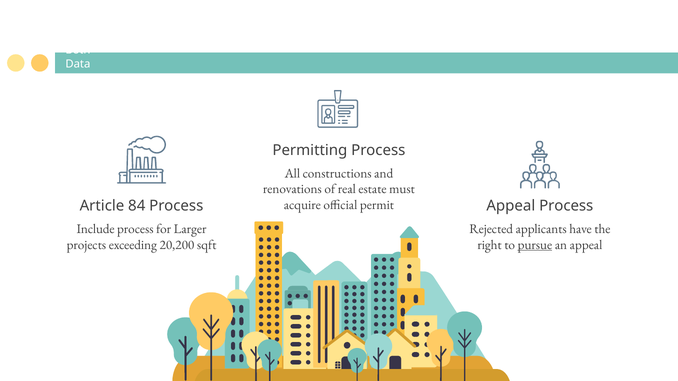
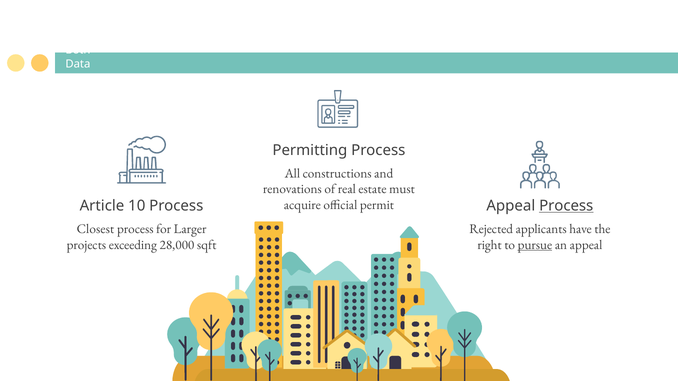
84: 84 -> 10
Process at (566, 206) underline: none -> present
Include: Include -> Closest
20,200: 20,200 -> 28,000
